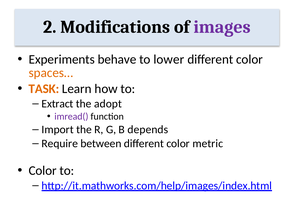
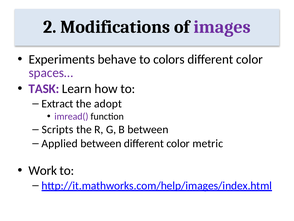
lower: lower -> colors
spaces… colour: orange -> purple
TASK colour: orange -> purple
Import: Import -> Scripts
B depends: depends -> between
Require: Require -> Applied
Color at (43, 170): Color -> Work
